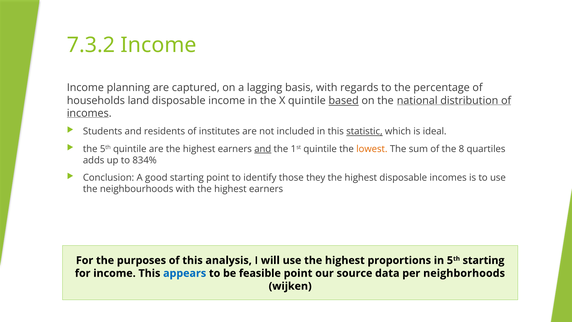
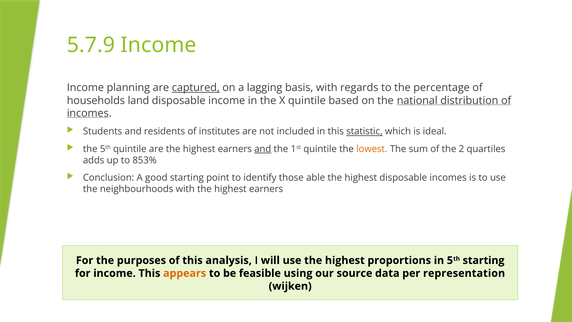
7.3.2: 7.3.2 -> 5.7.9
captured underline: none -> present
based underline: present -> none
8: 8 -> 2
834%: 834% -> 853%
they: they -> able
appears colour: blue -> orange
feasible point: point -> using
neighborhoods: neighborhoods -> representation
